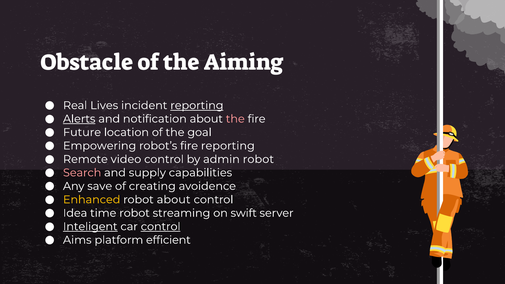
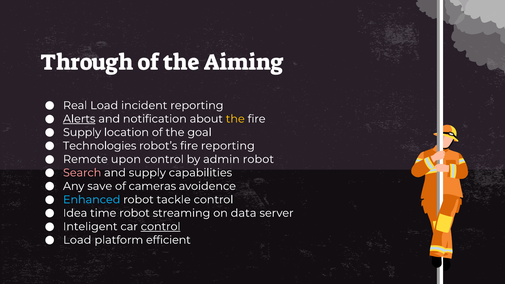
Obstacle: Obstacle -> Through
Real Lives: Lives -> Load
reporting at (197, 105) underline: present -> none
the at (235, 119) colour: pink -> yellow
Future at (82, 132): Future -> Supply
Empowering: Empowering -> Technologies
video: video -> upon
creating: creating -> cameras
Enhanced colour: yellow -> light blue
robot about: about -> tackle
swift: swift -> data
Inteligent underline: present -> none
Aims at (77, 240): Aims -> Load
